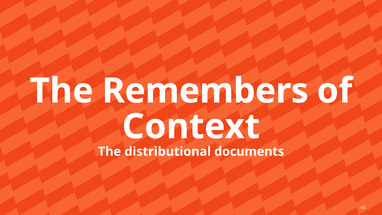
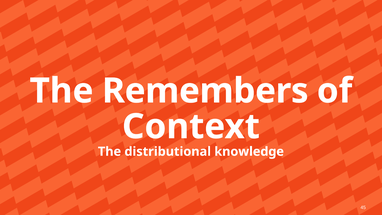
documents: documents -> knowledge
